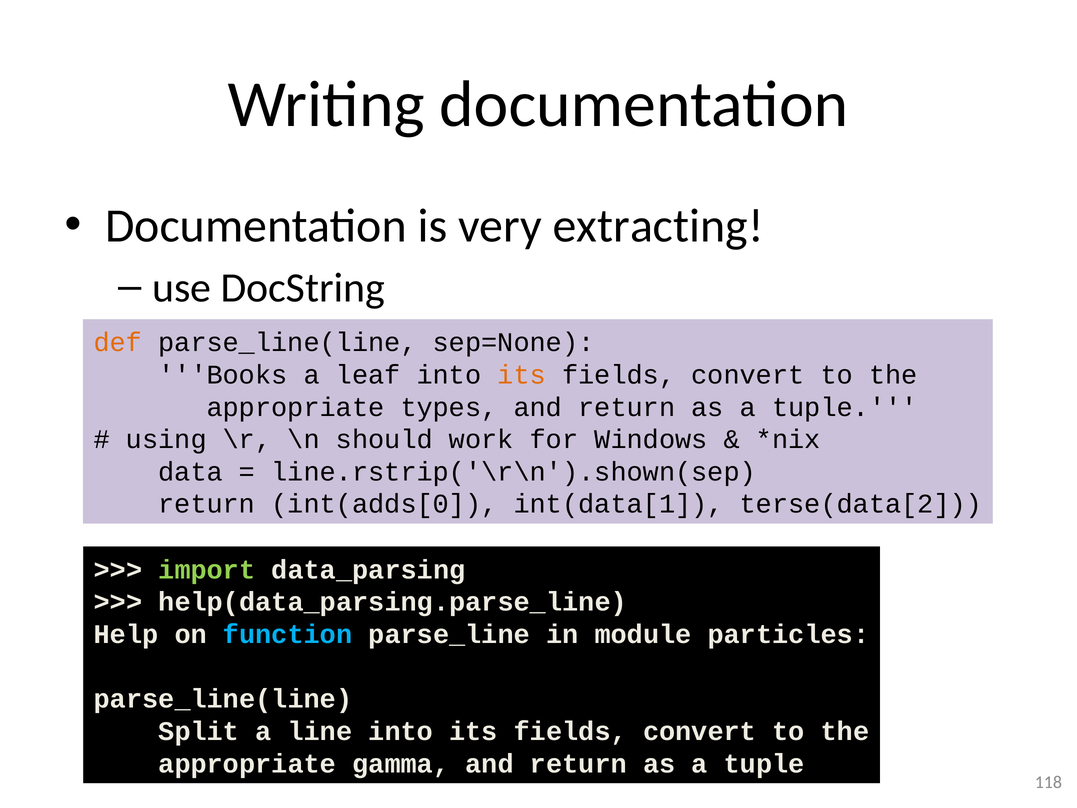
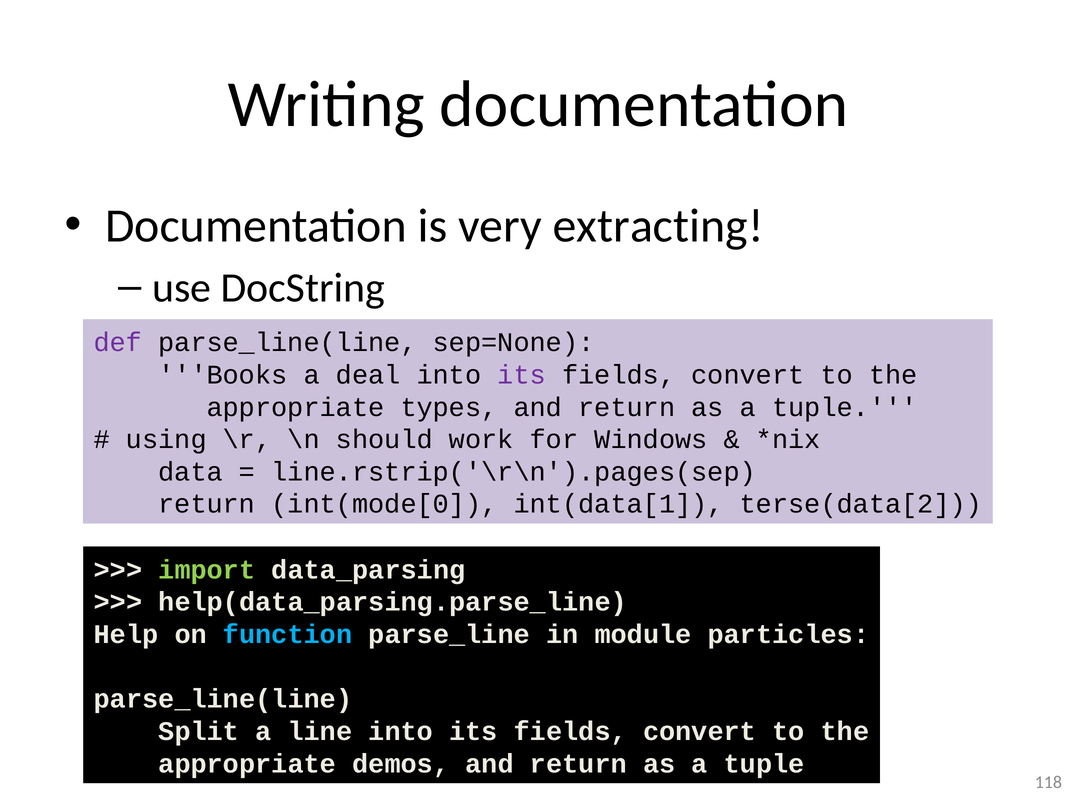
def colour: orange -> purple
leaf: leaf -> deal
its at (522, 375) colour: orange -> purple
line.rstrip('\r\n').shown(sep: line.rstrip('\r\n').shown(sep -> line.rstrip('\r\n').pages(sep
int(adds[0: int(adds[0 -> int(mode[0
gamma: gamma -> demos
